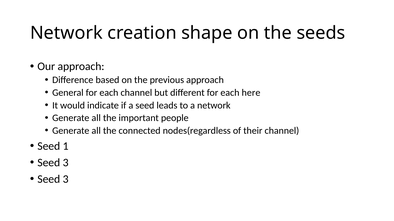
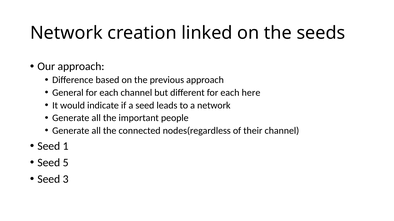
shape: shape -> linked
3 at (66, 163): 3 -> 5
